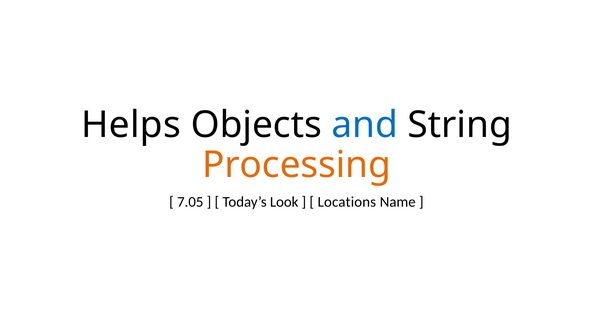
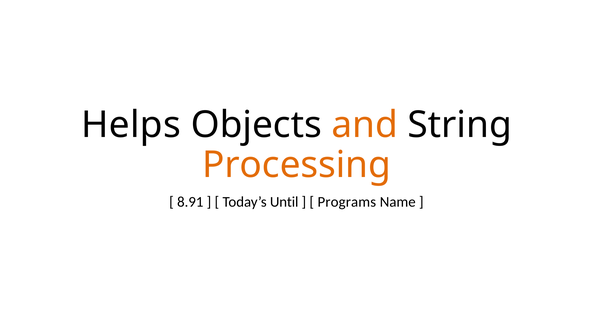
and colour: blue -> orange
7.05: 7.05 -> 8.91
Look: Look -> Until
Locations: Locations -> Programs
